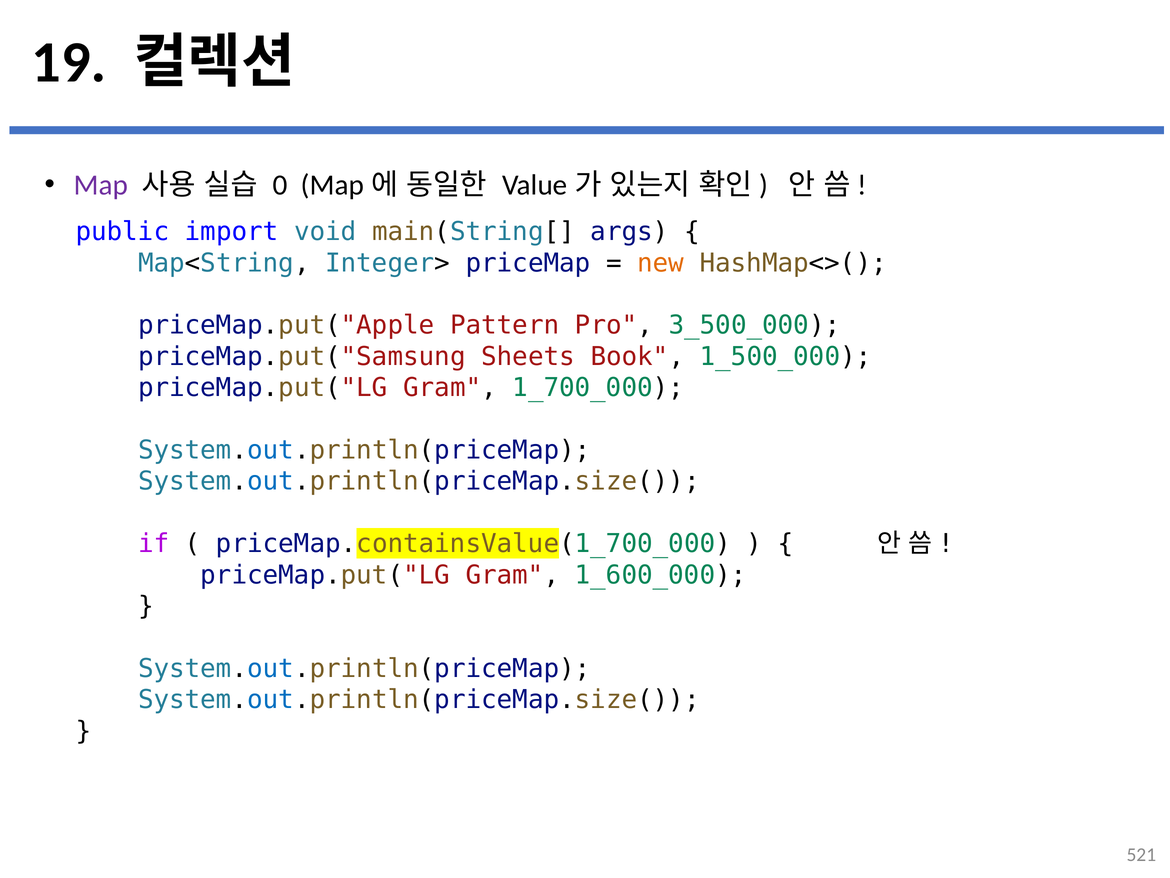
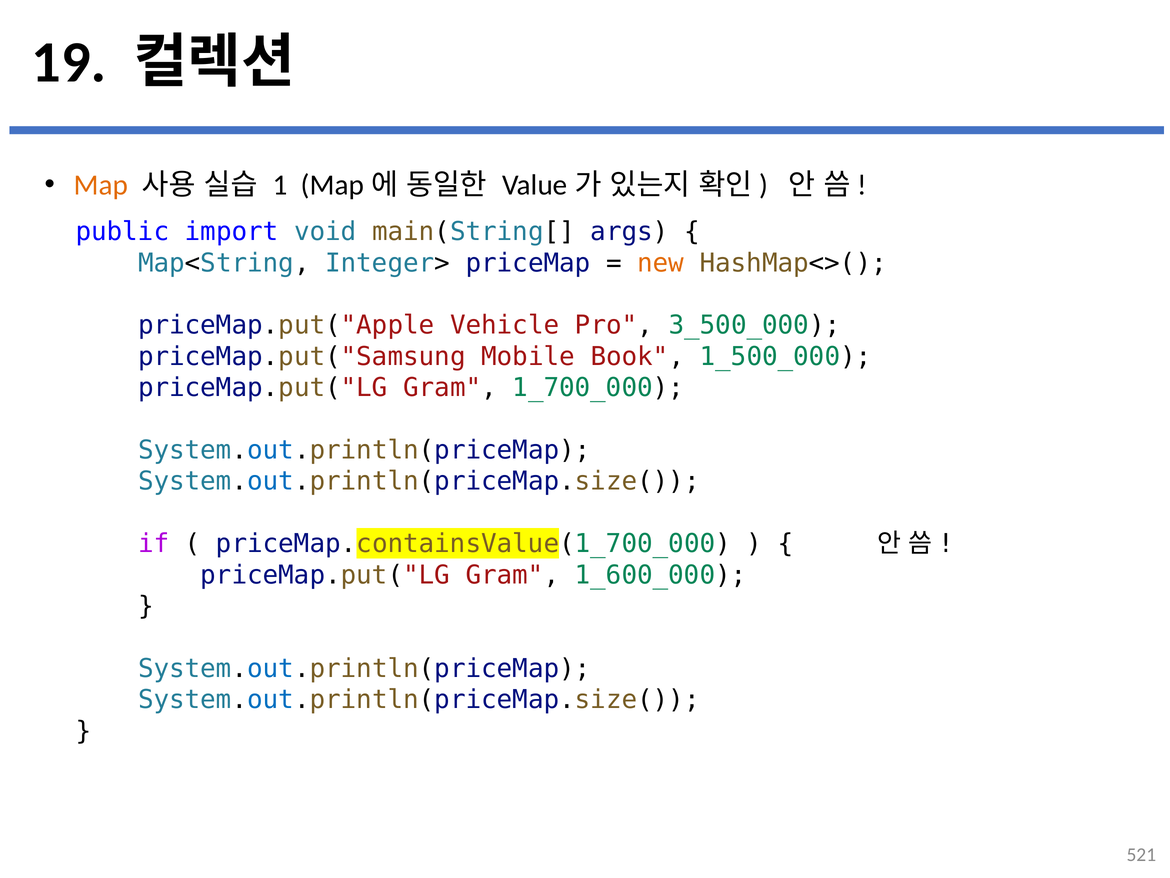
Map colour: purple -> orange
0: 0 -> 1
Pattern: Pattern -> Vehicle
Sheets: Sheets -> Mobile
